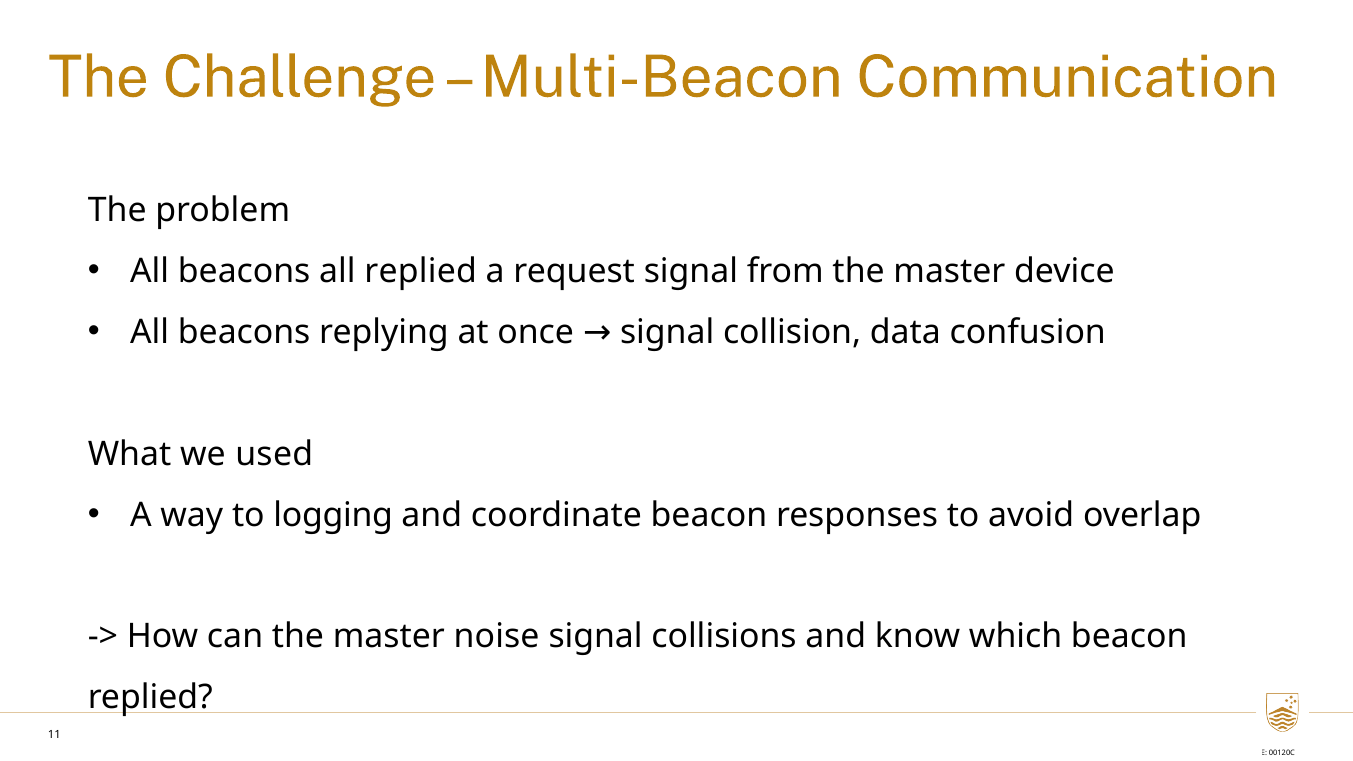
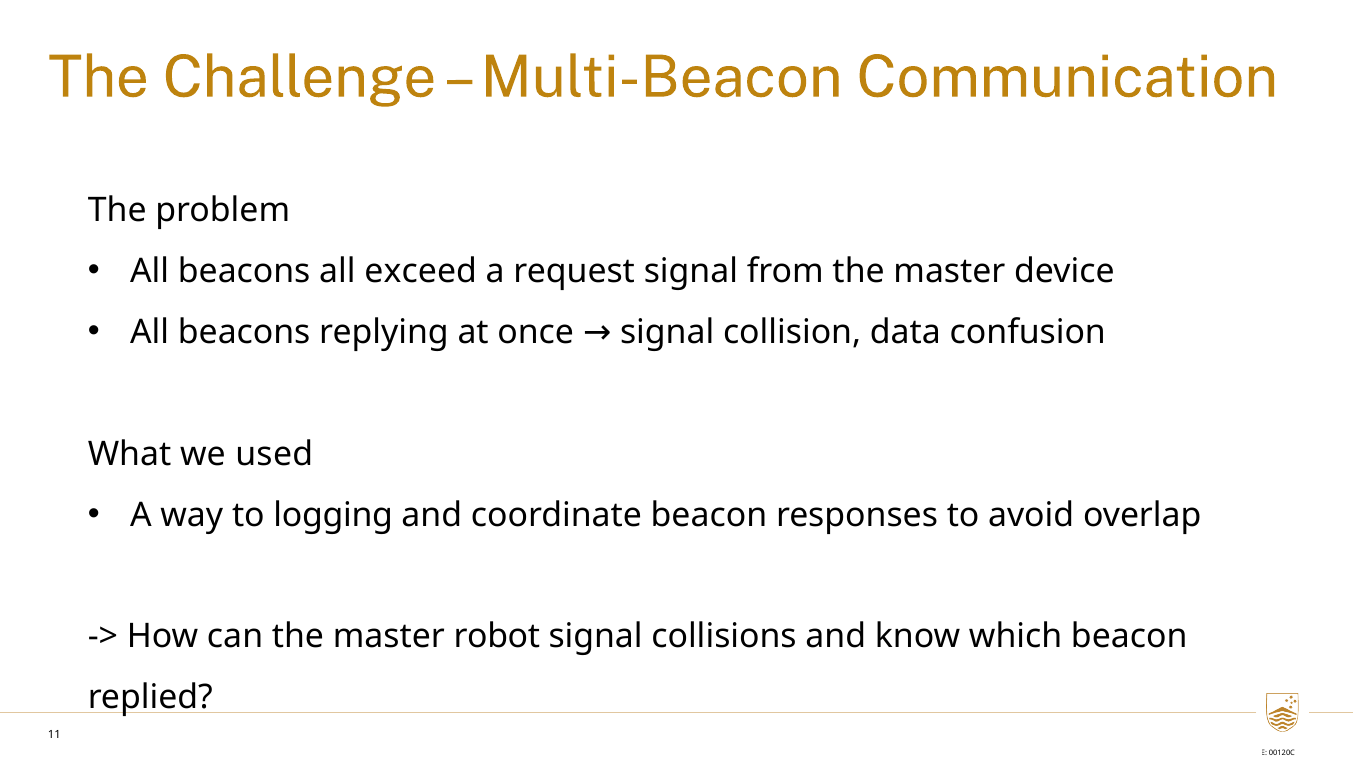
all replied: replied -> exceed
noise: noise -> robot
